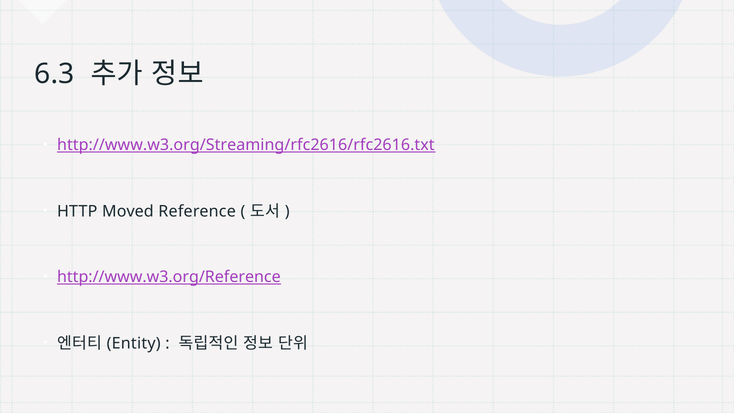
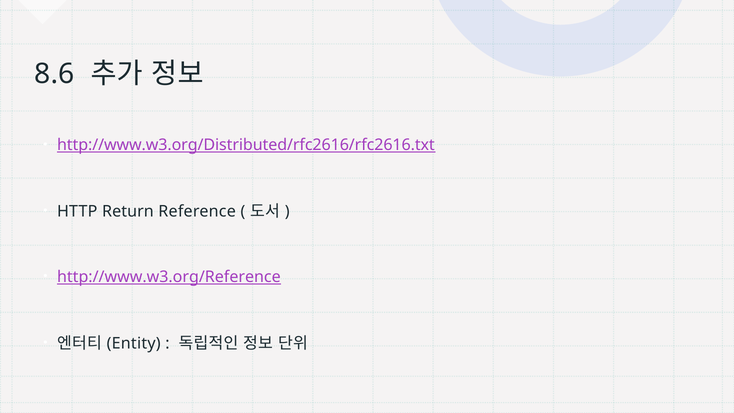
6.3: 6.3 -> 8.6
http://www.w3.org/Streaming/rfc2616/rfc2616.txt: http://www.w3.org/Streaming/rfc2616/rfc2616.txt -> http://www.w3.org/Distributed/rfc2616/rfc2616.txt
Moved: Moved -> Return
